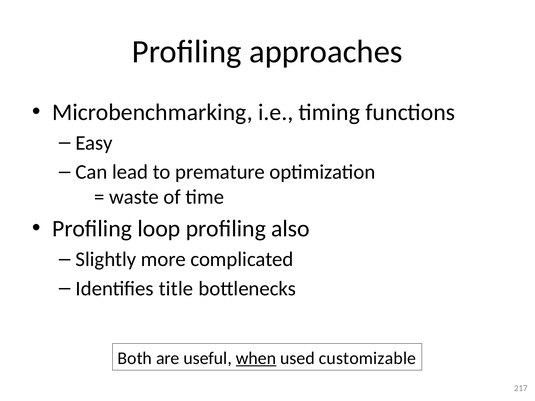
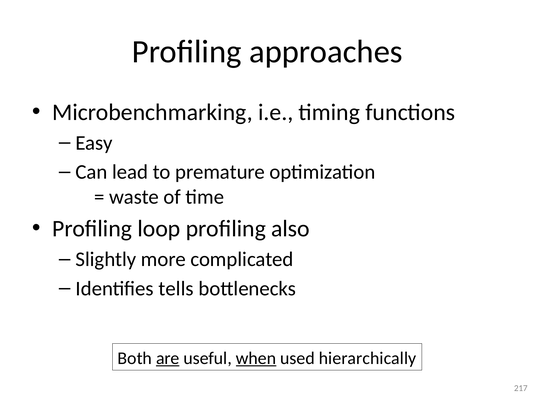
title: title -> tells
are underline: none -> present
customizable: customizable -> hierarchically
